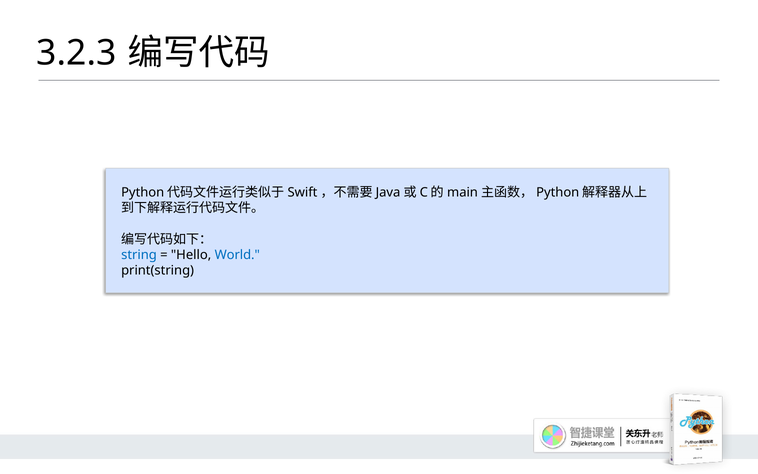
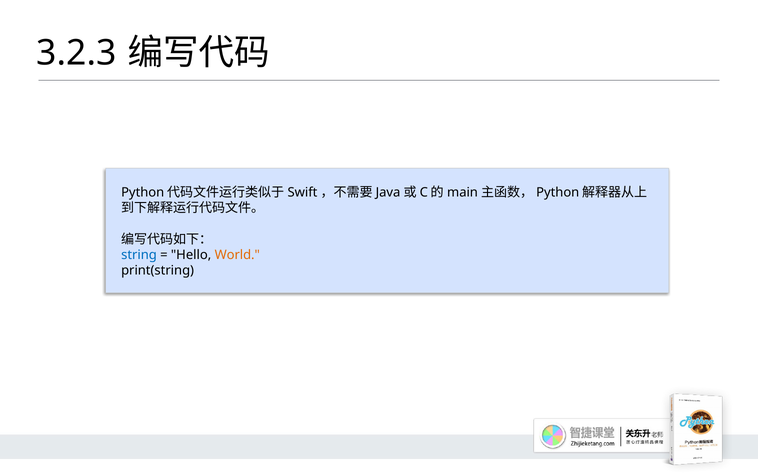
World colour: blue -> orange
